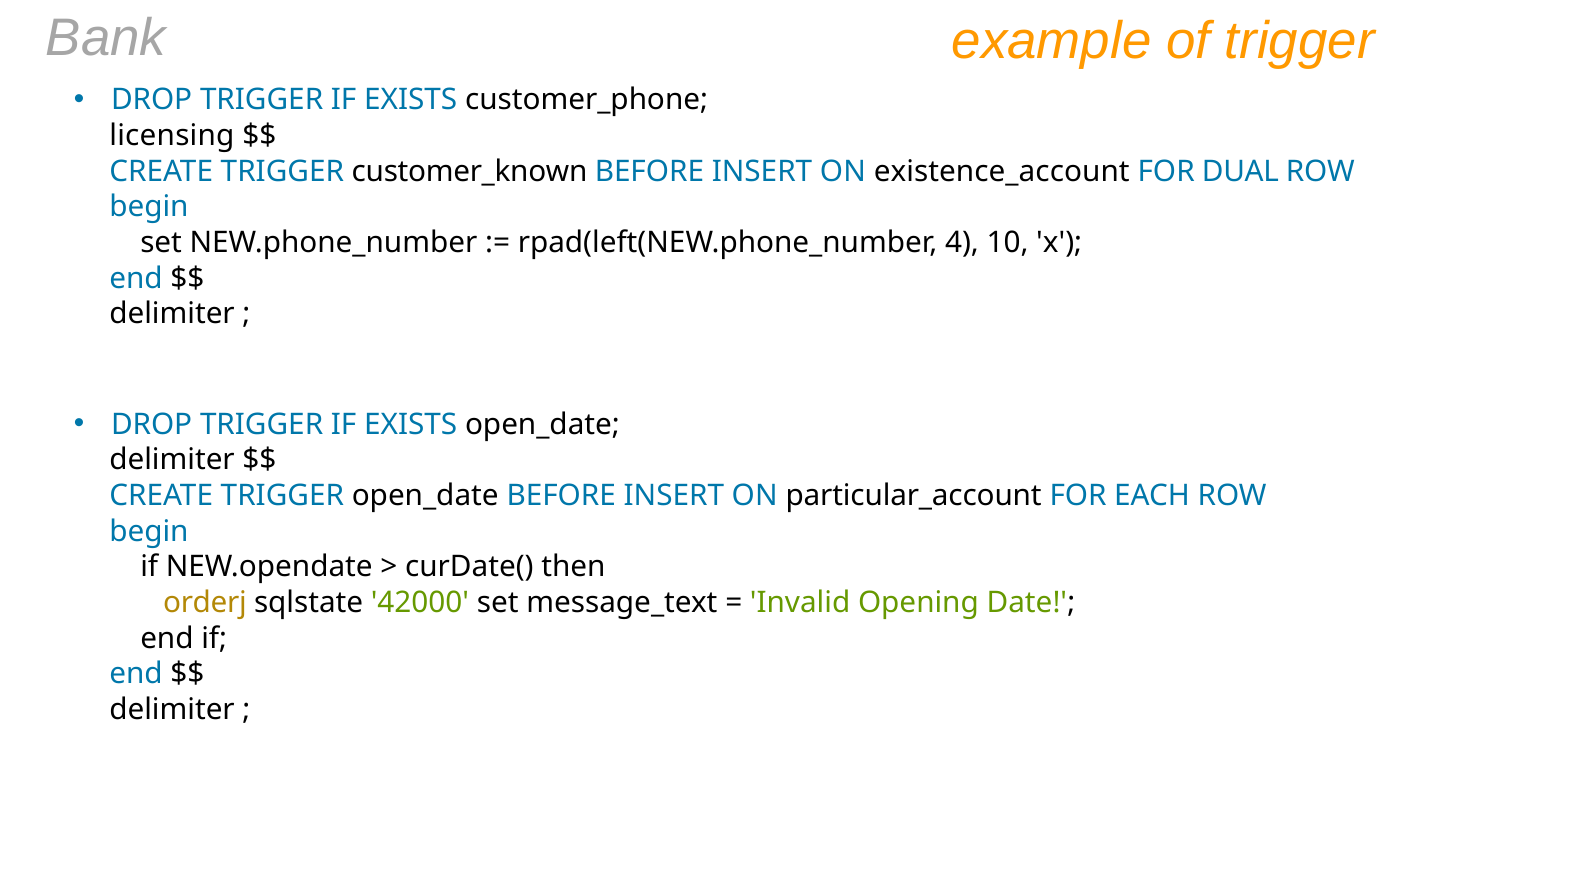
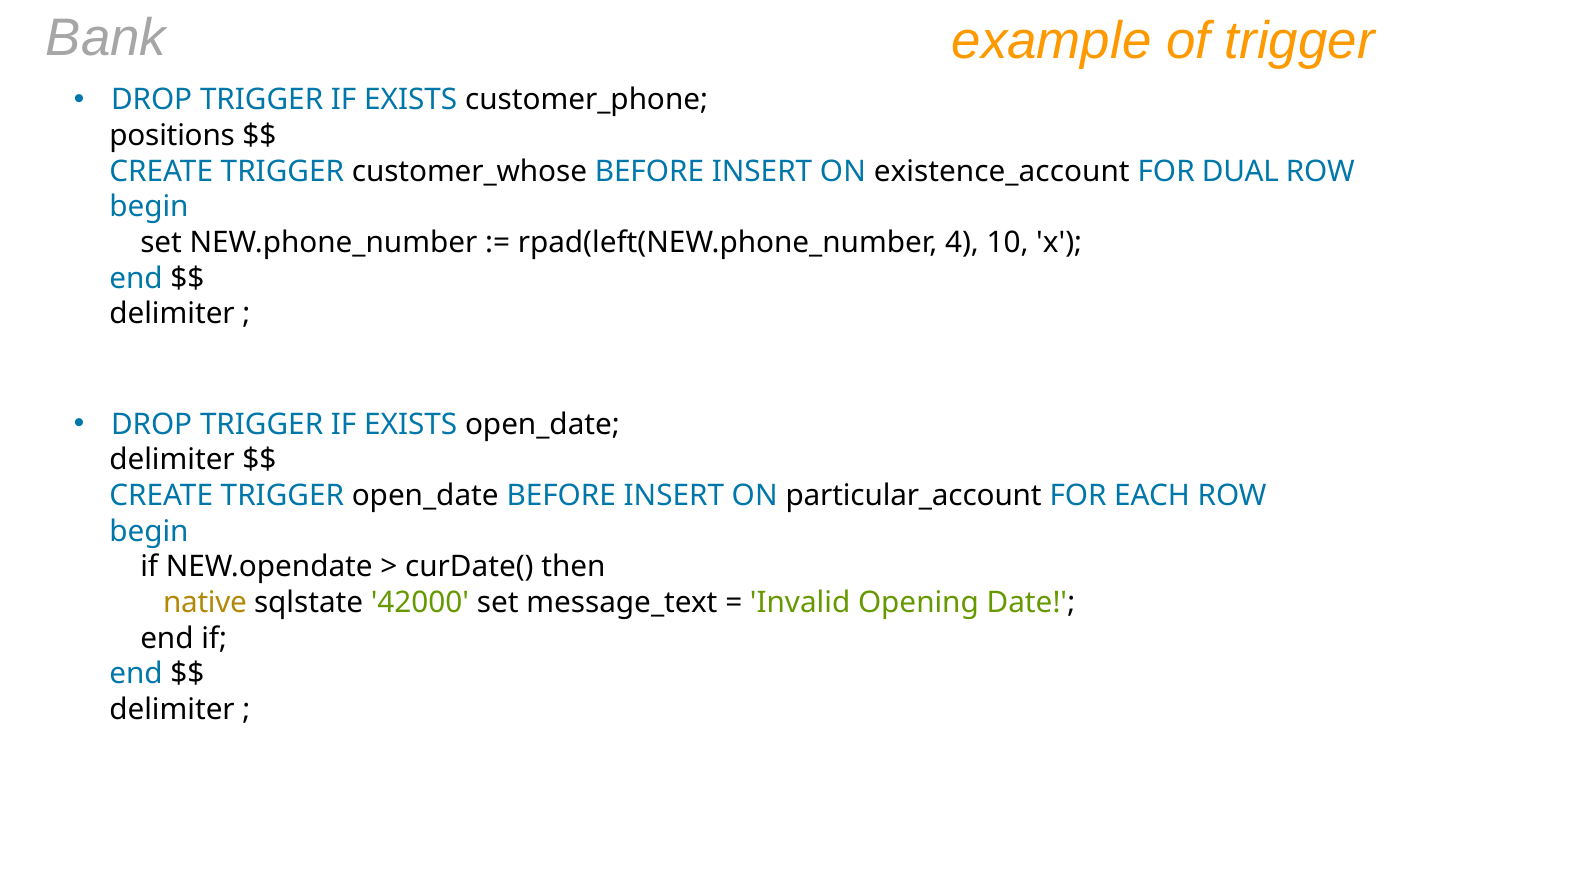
licensing: licensing -> positions
customer_known: customer_known -> customer_whose
orderj: orderj -> native
